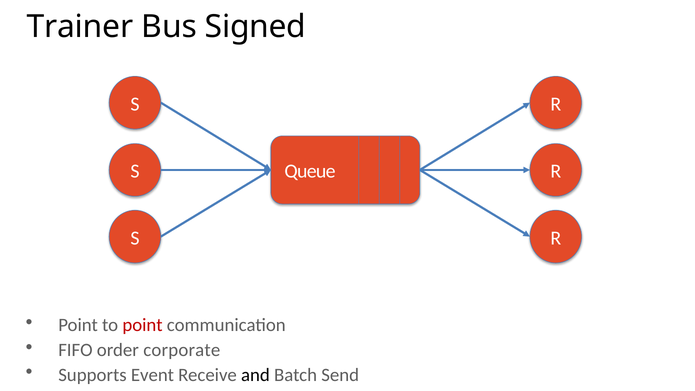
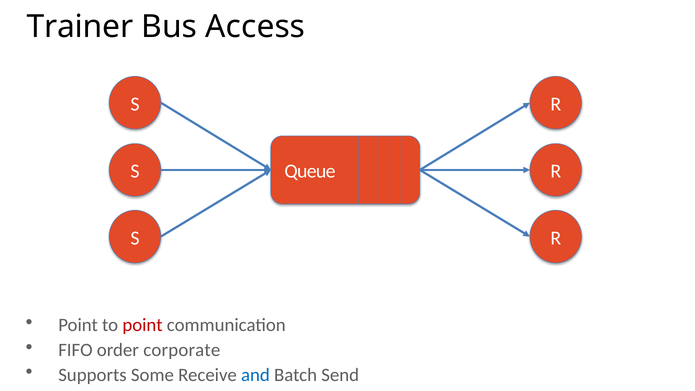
Signed: Signed -> Access
Event: Event -> Some
and colour: black -> blue
